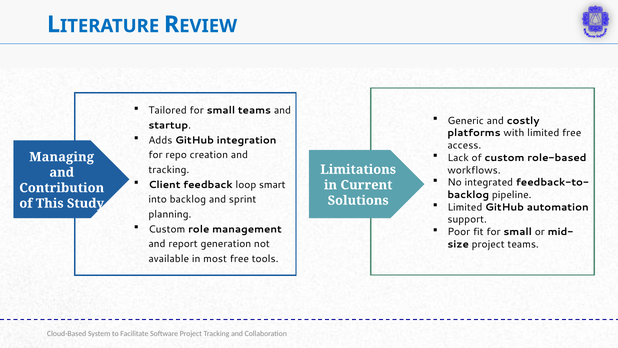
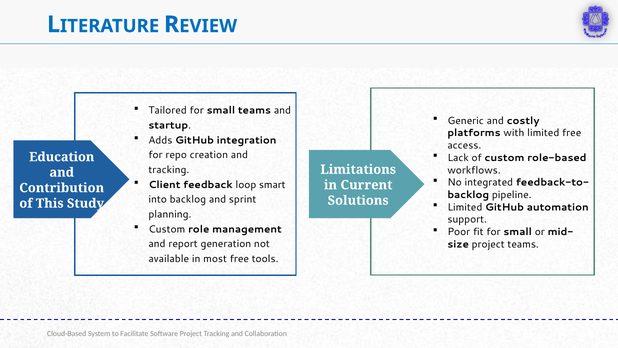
Managing: Managing -> Education
